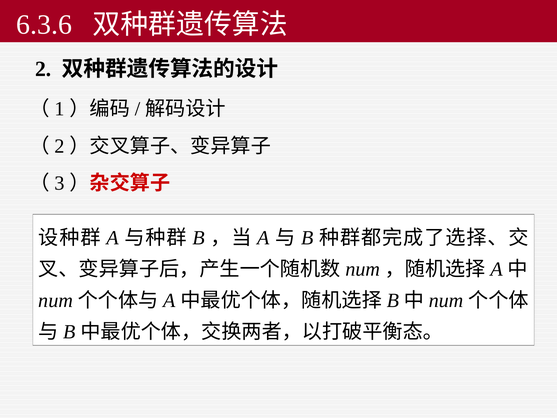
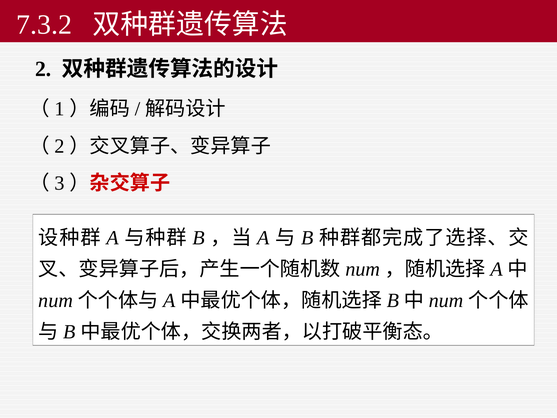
6.3.6: 6.3.6 -> 7.3.2
